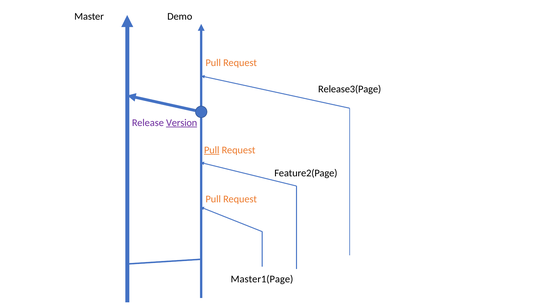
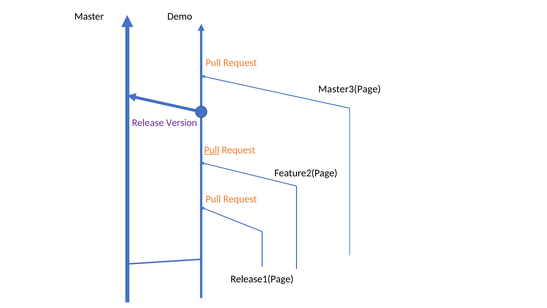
Release3(Page: Release3(Page -> Master3(Page
Version underline: present -> none
Master1(Page: Master1(Page -> Release1(Page
